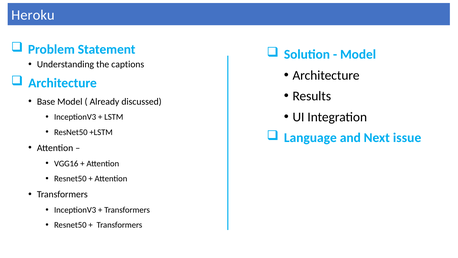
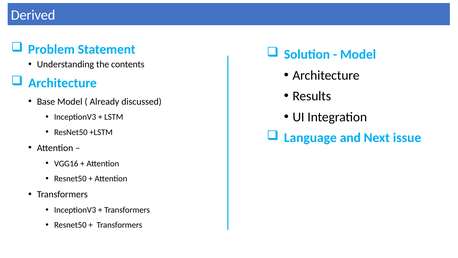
Heroku: Heroku -> Derived
captions: captions -> contents
